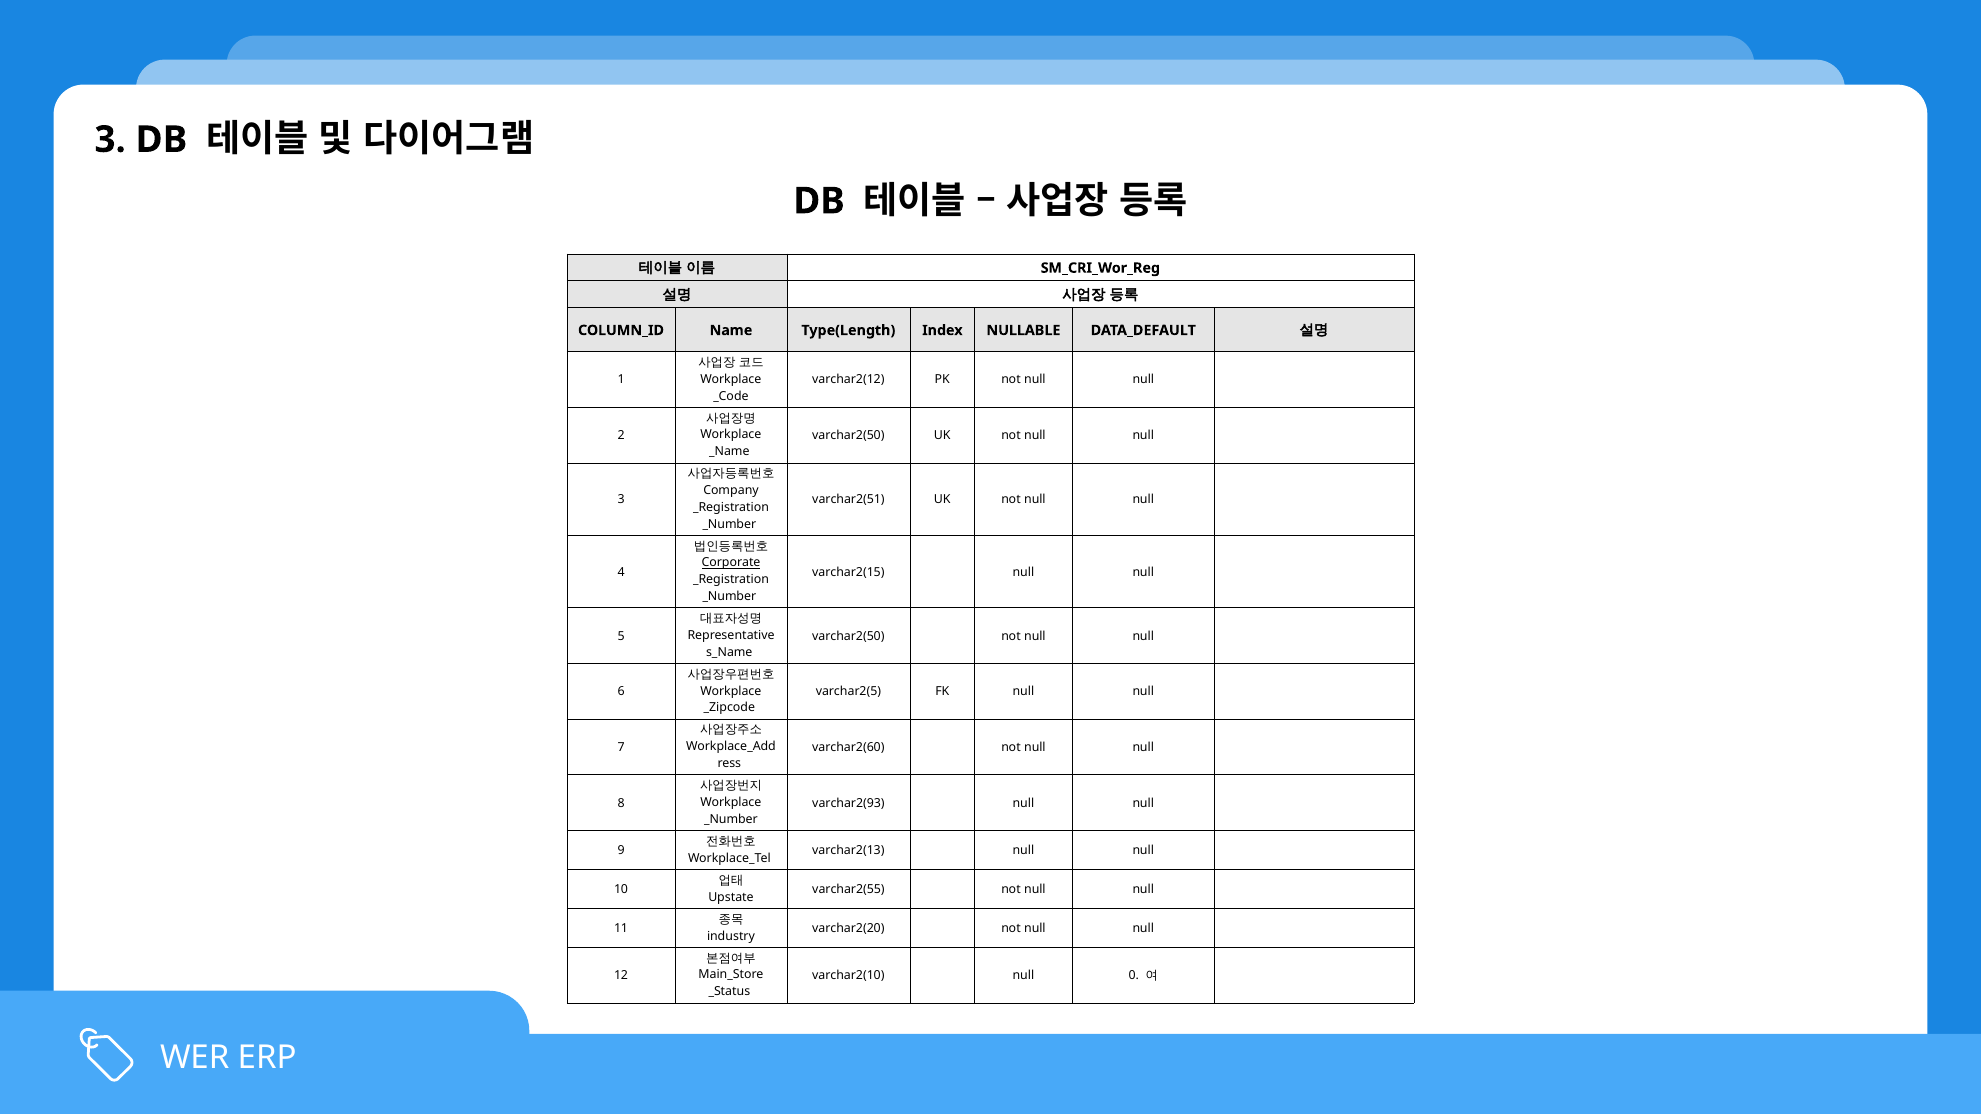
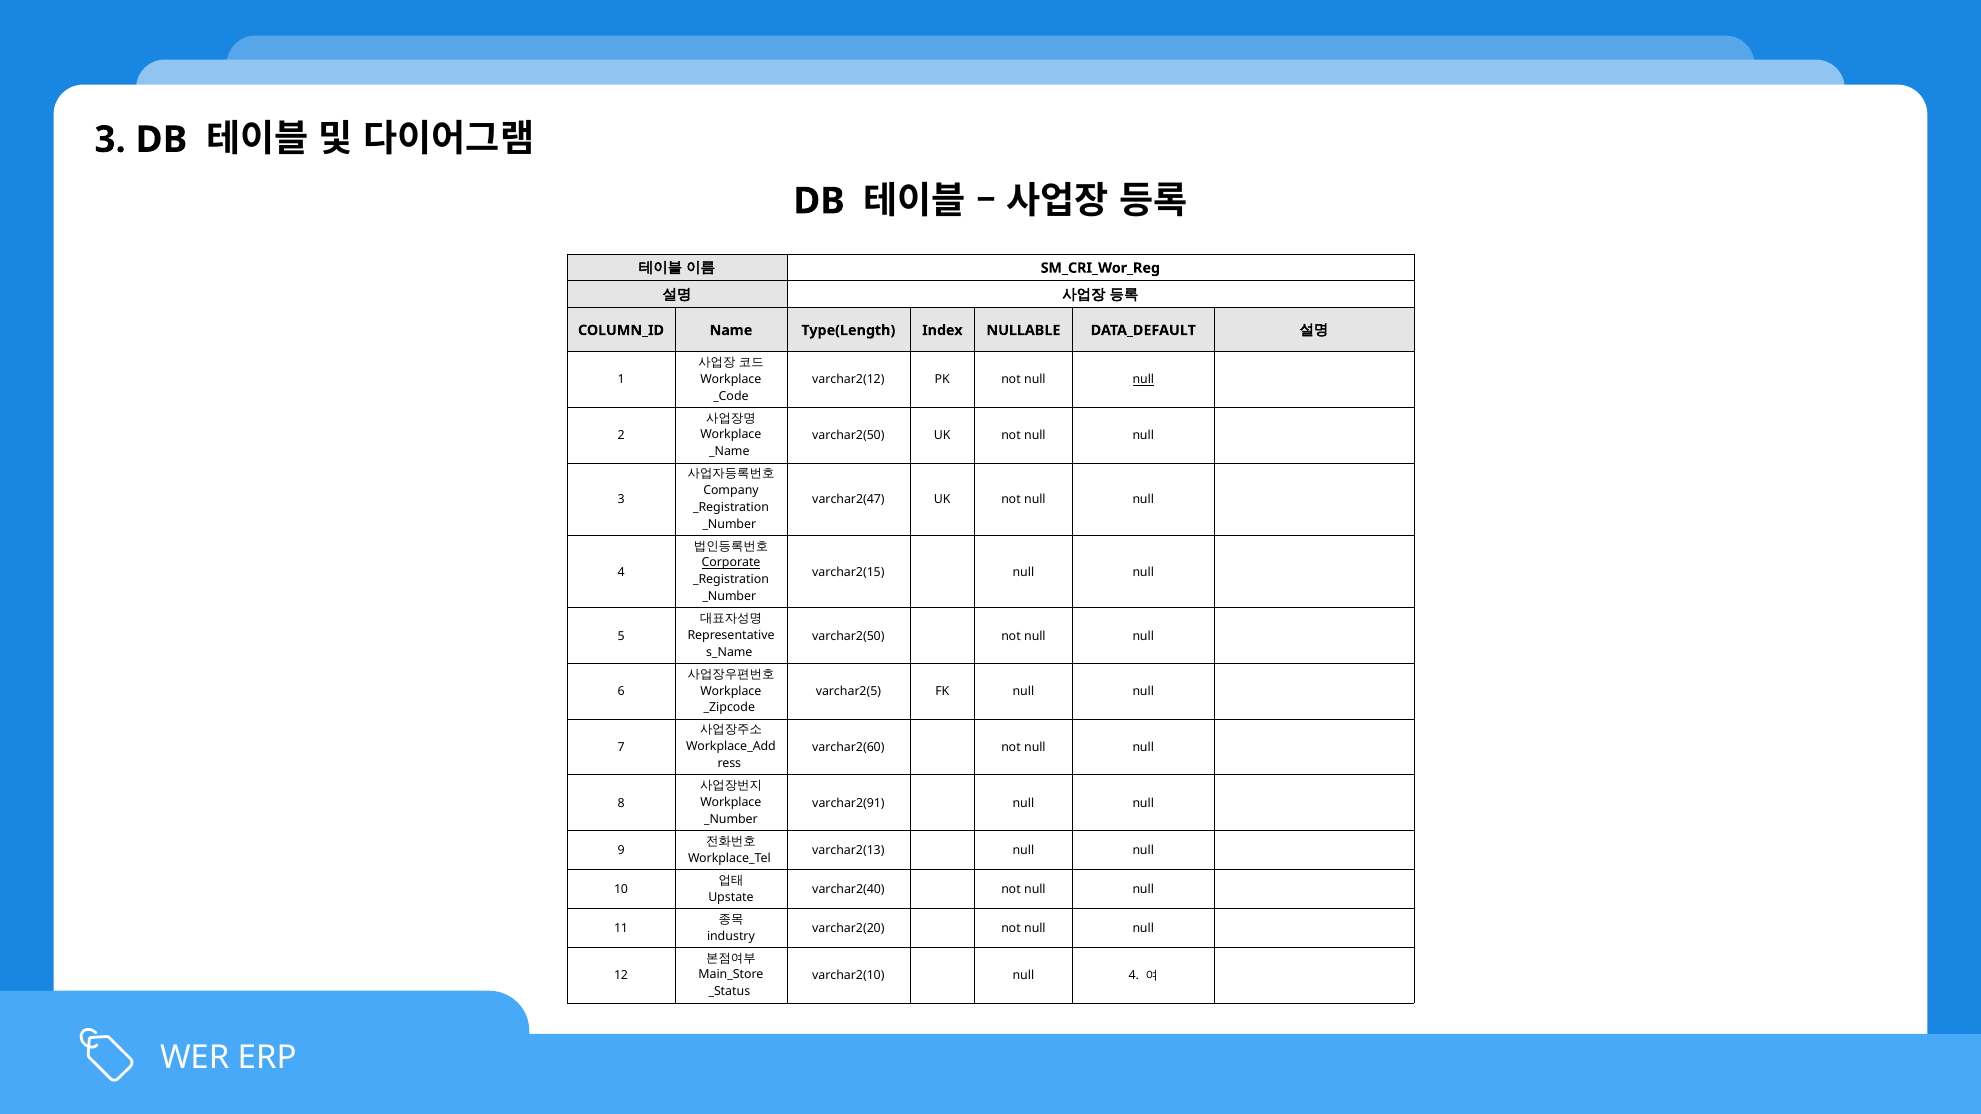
null at (1143, 380) underline: none -> present
varchar2(51: varchar2(51 -> varchar2(47
varchar2(93: varchar2(93 -> varchar2(91
varchar2(55: varchar2(55 -> varchar2(40
varchar2(10 null 0: 0 -> 4
